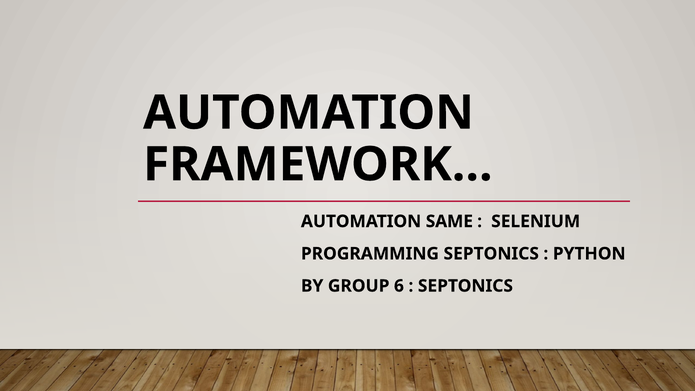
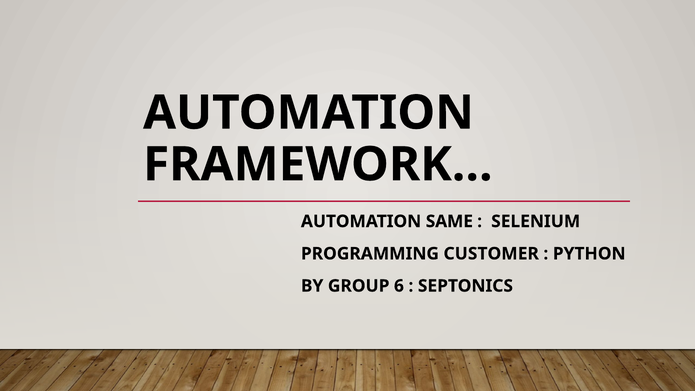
PROGRAMMING SEPTONICS: SEPTONICS -> CUSTOMER
